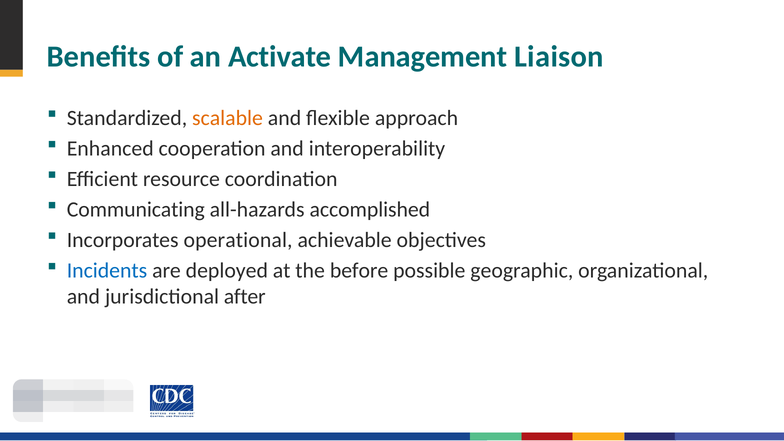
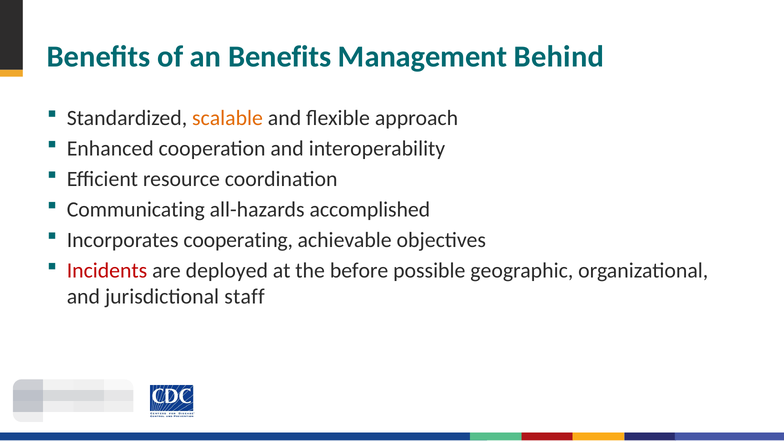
an Activate: Activate -> Benefits
Liaison: Liaison -> Behind
operational: operational -> cooperating
Incidents colour: blue -> red
after: after -> staff
